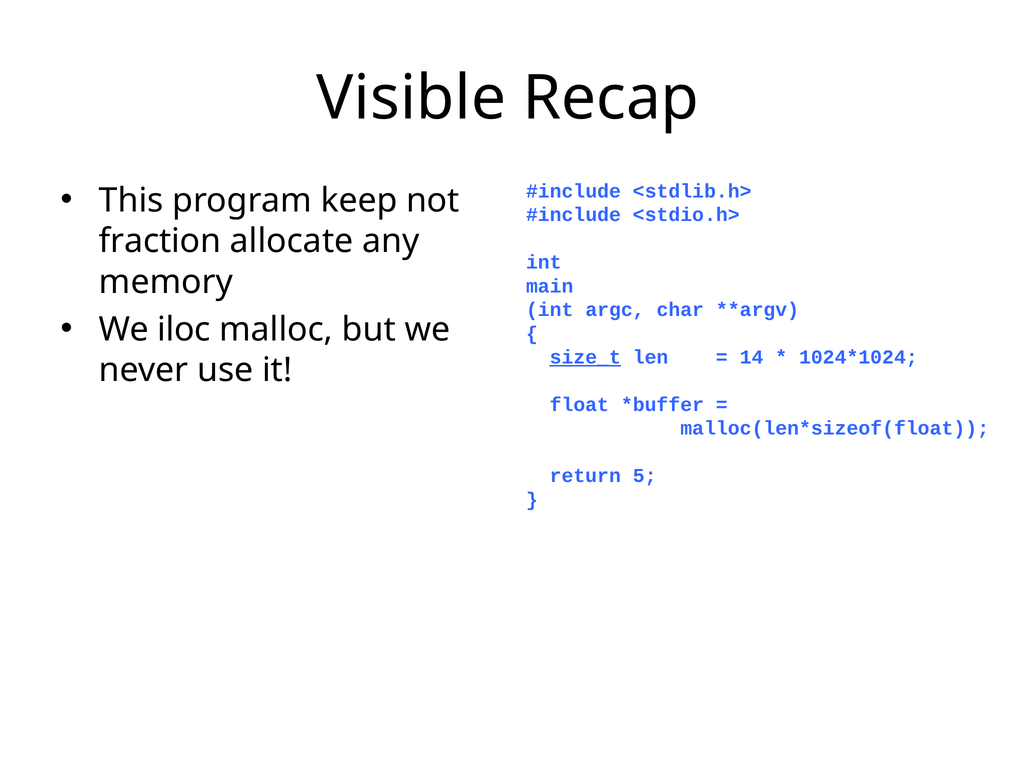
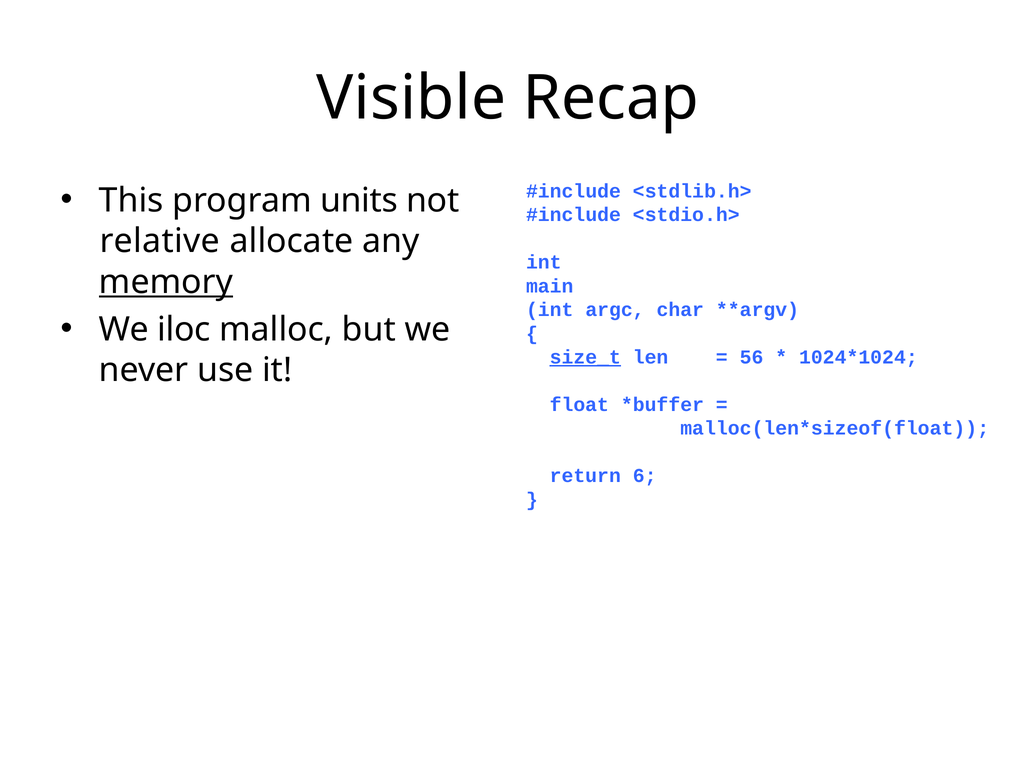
keep: keep -> units
fraction: fraction -> relative
memory underline: none -> present
14: 14 -> 56
5: 5 -> 6
